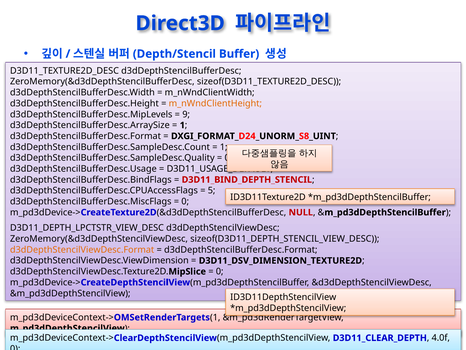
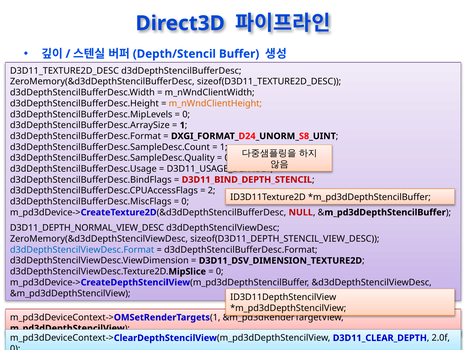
9 at (186, 114): 9 -> 0
5: 5 -> 2
D3D11_DEPTH_LPCTSTR_VIEW_DESC: D3D11_DEPTH_LPCTSTR_VIEW_DESC -> D3D11_DEPTH_NORMAL_VIEW_DESC
d3dDepthStencilViewDesc.Format colour: orange -> blue
4.0f: 4.0f -> 2.0f
